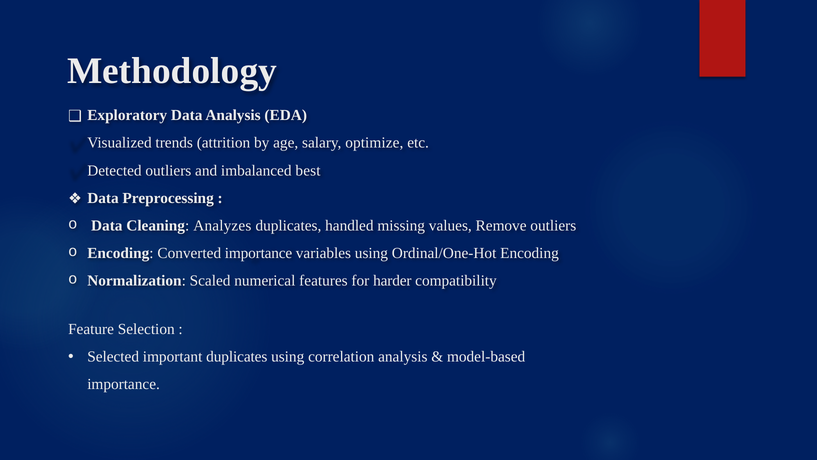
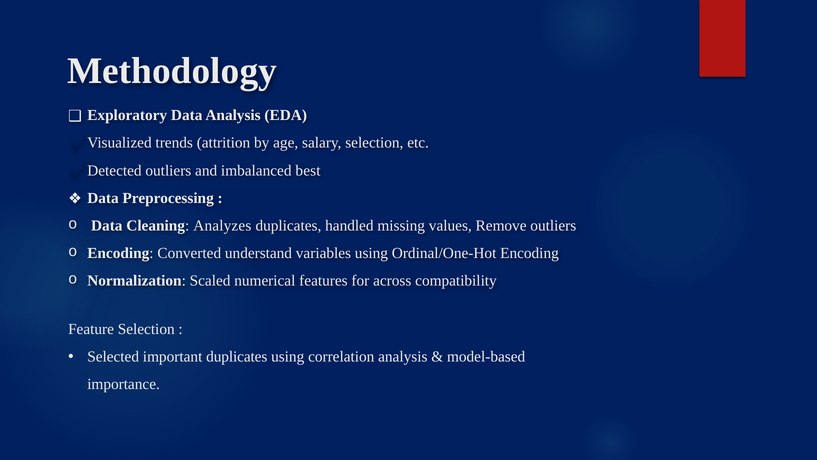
salary optimize: optimize -> selection
Converted importance: importance -> understand
harder: harder -> across
